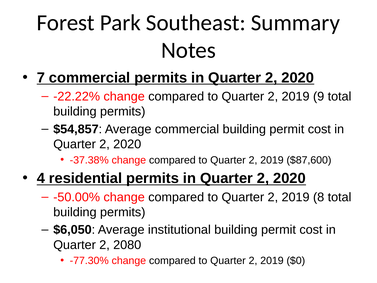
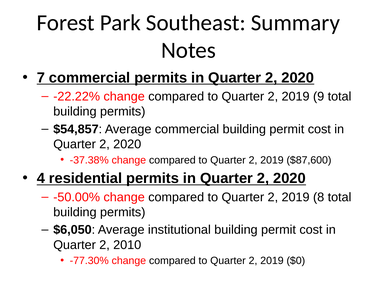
2080: 2080 -> 2010
